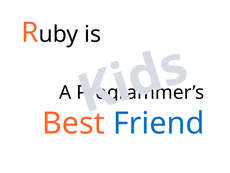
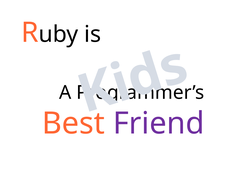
Friend colour: blue -> purple
